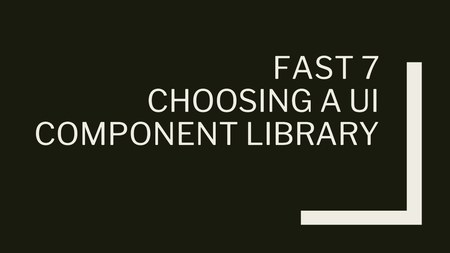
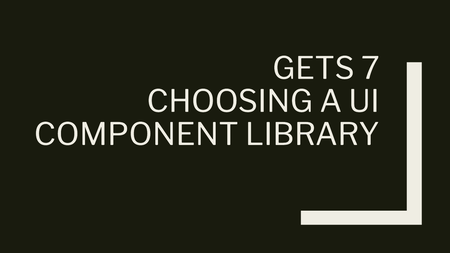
FAST: FAST -> GETS
